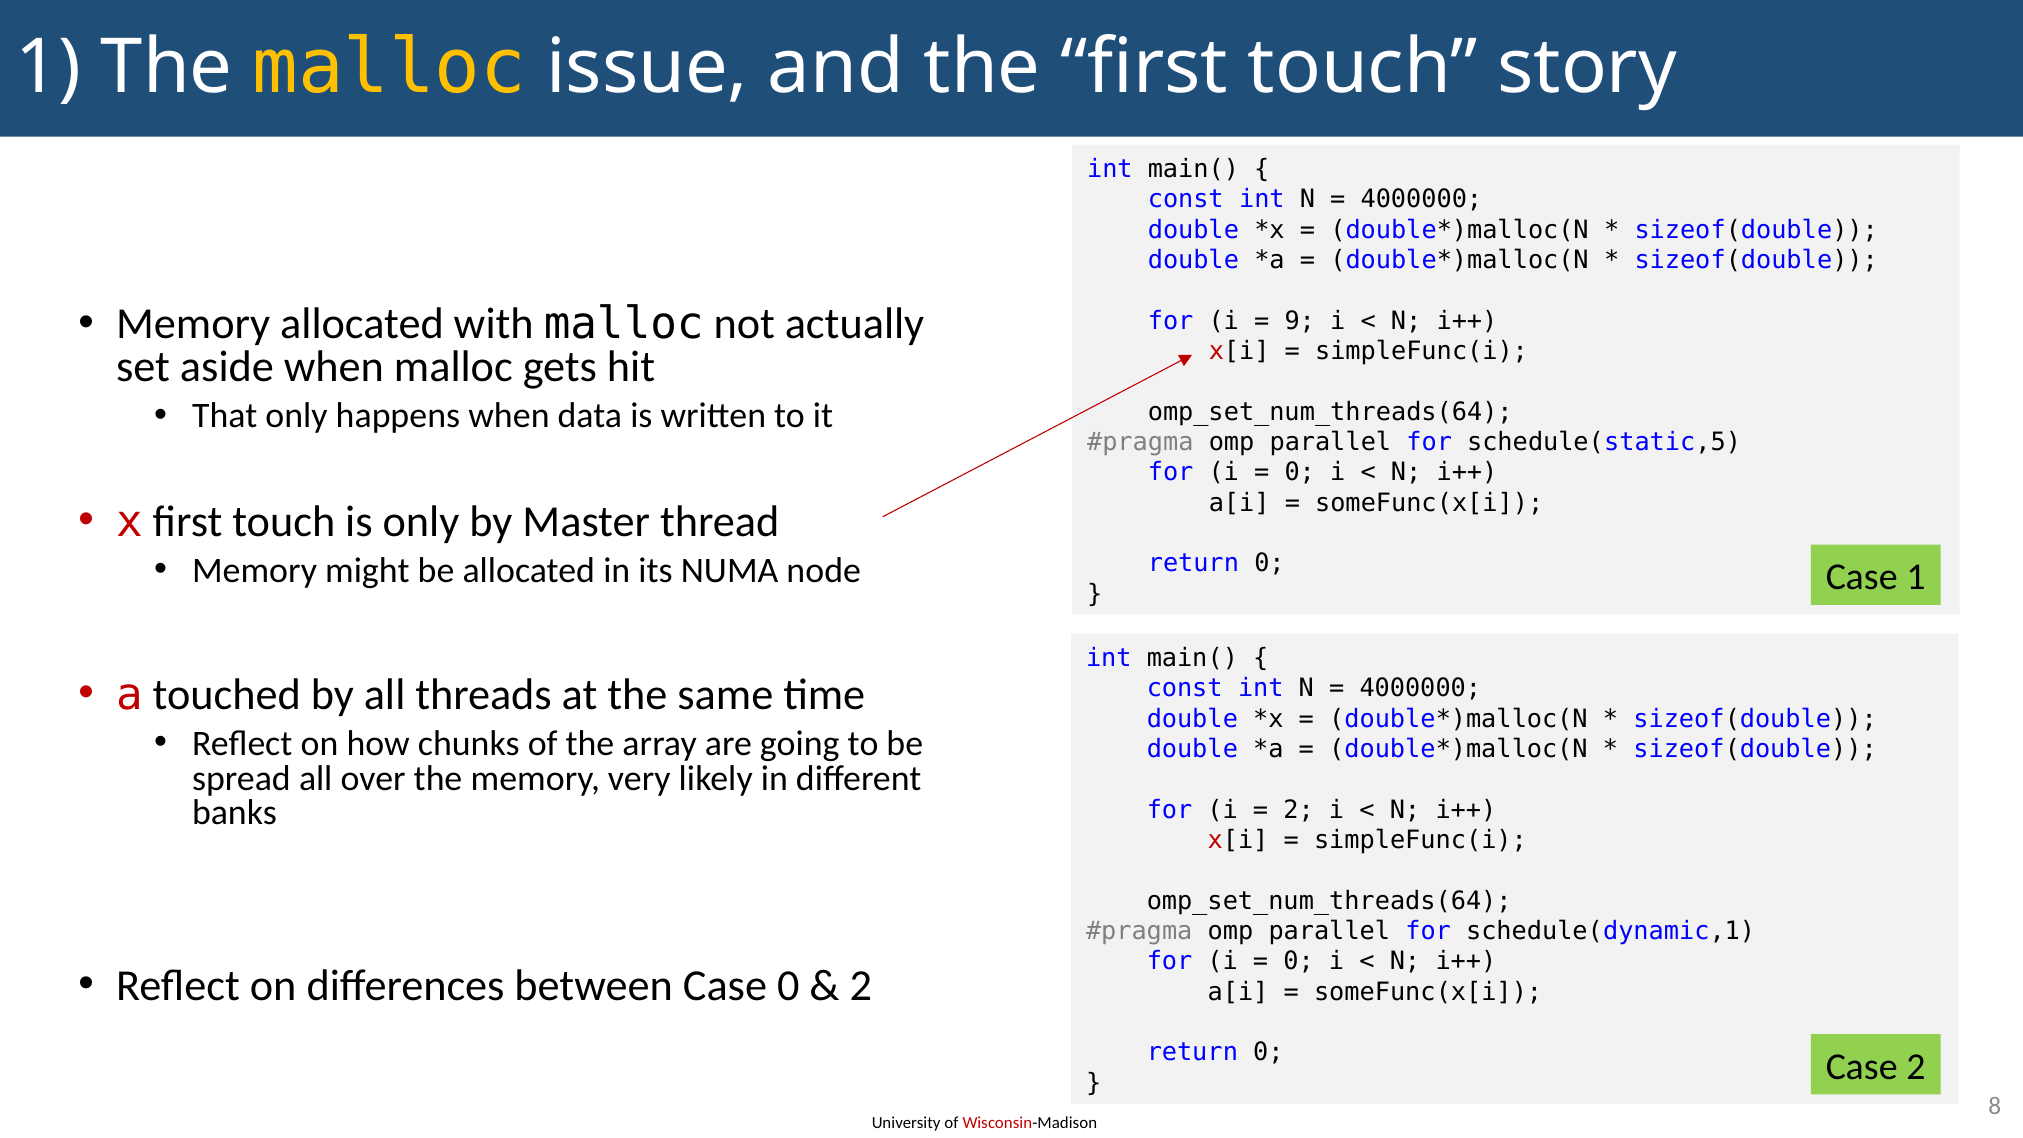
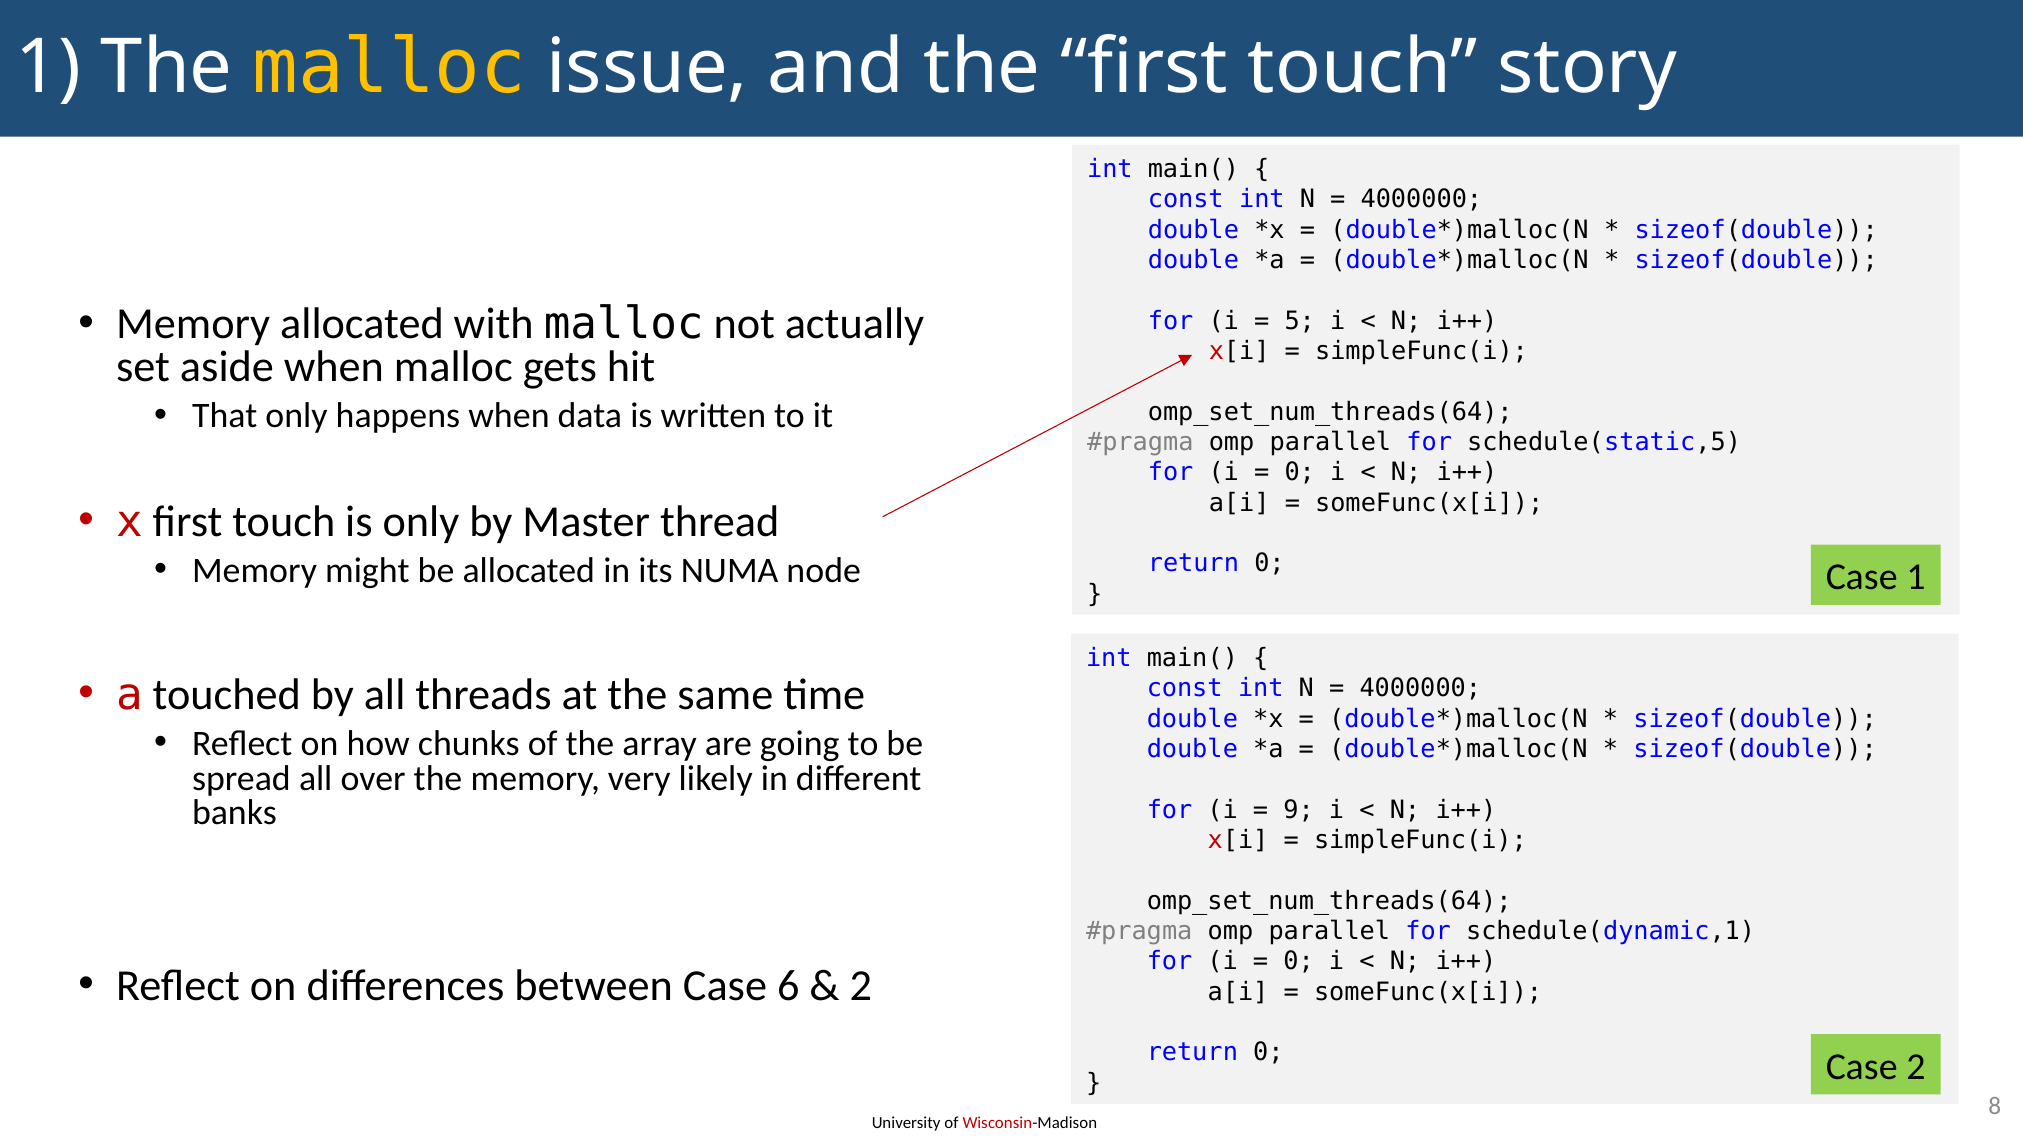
9: 9 -> 5
2 at (1299, 810): 2 -> 9
Case 0: 0 -> 6
